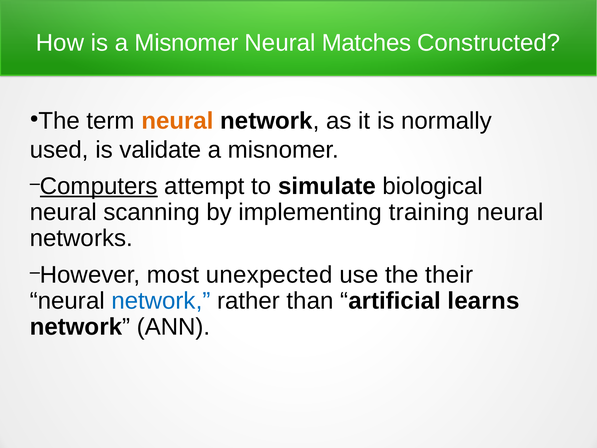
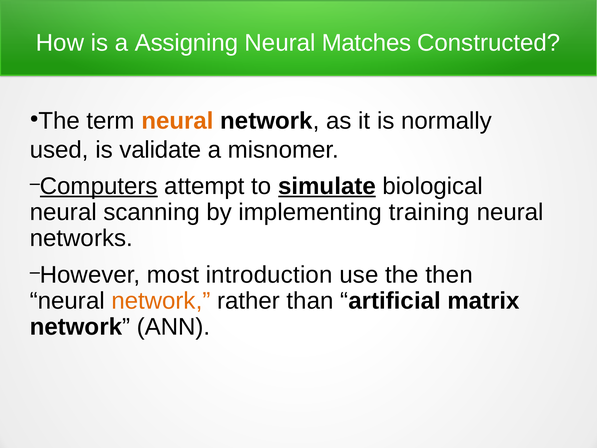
is a Misnomer: Misnomer -> Assigning
simulate underline: none -> present
unexpected: unexpected -> introduction
their: their -> then
network at (161, 301) colour: blue -> orange
learns: learns -> matrix
